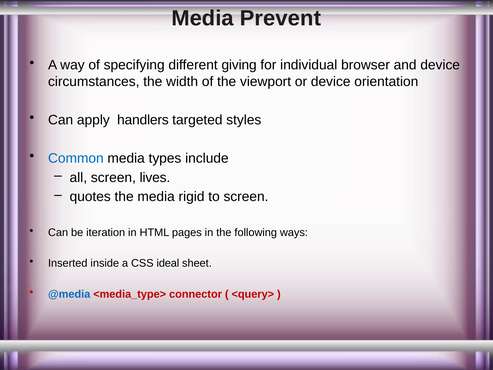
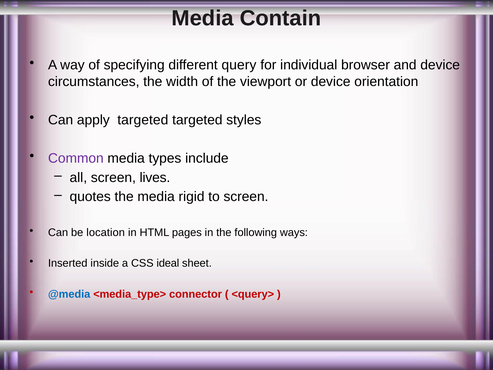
Prevent: Prevent -> Contain
giving: giving -> query
apply handlers: handlers -> targeted
Common colour: blue -> purple
iteration: iteration -> location
